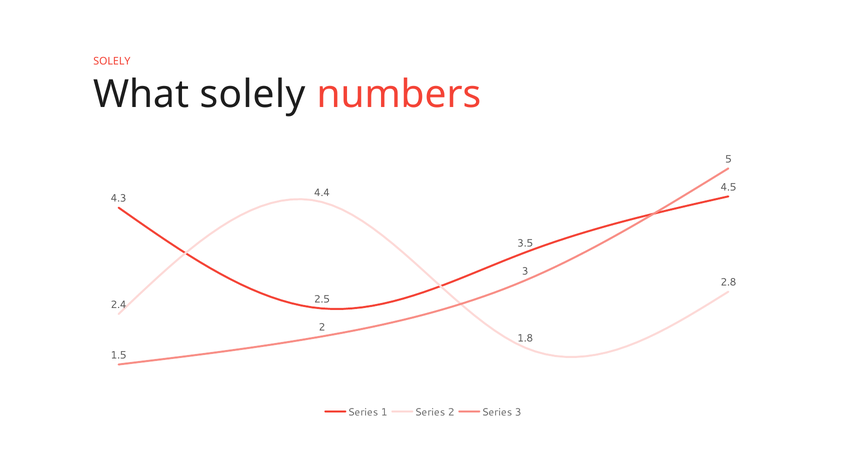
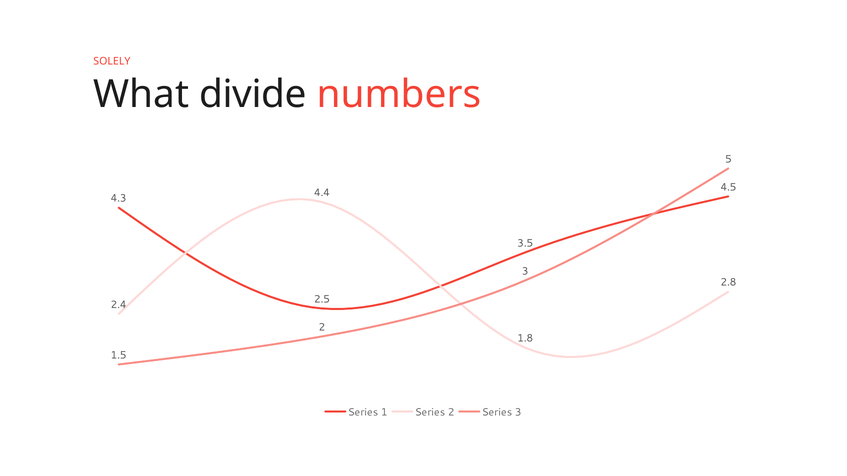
What solely: solely -> divide
